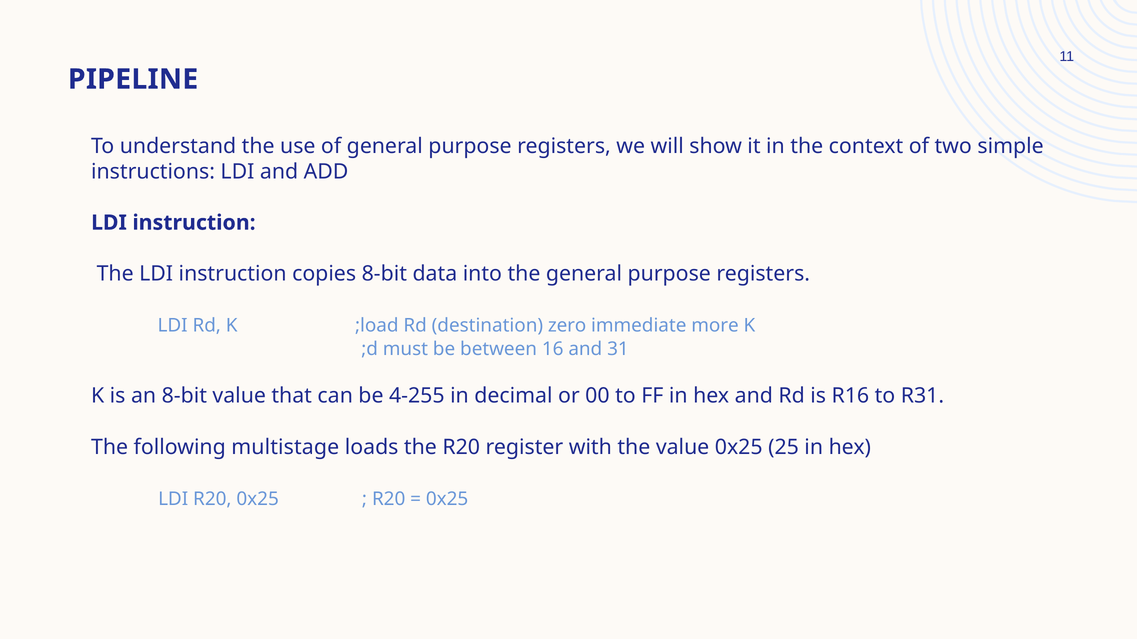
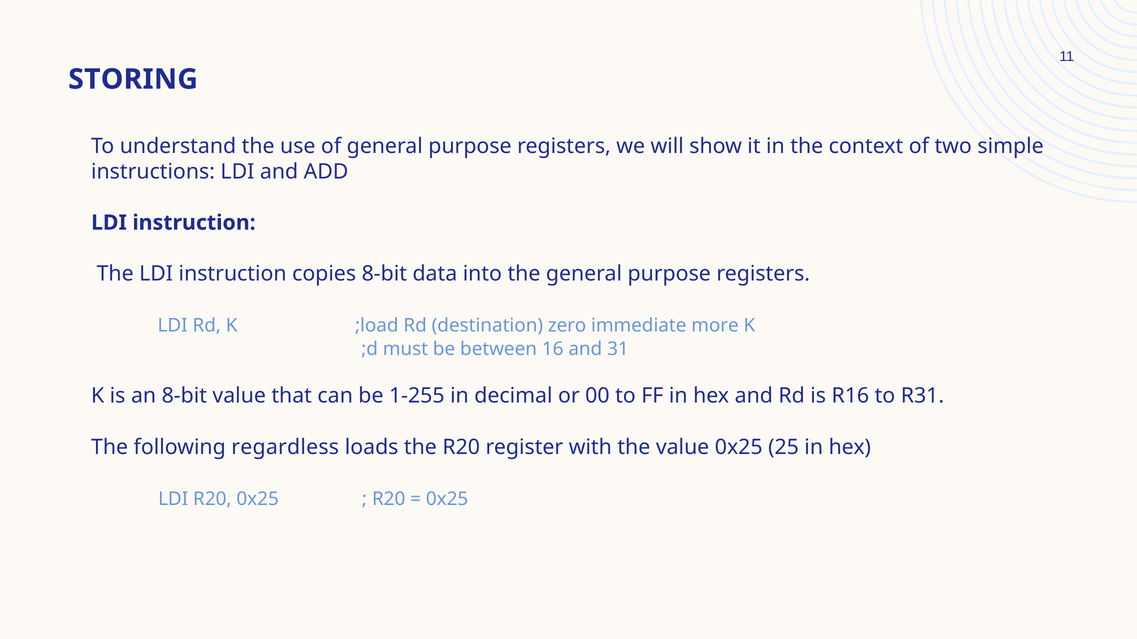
PIPELINE: PIPELINE -> STORING
4-255: 4-255 -> 1-255
multistage: multistage -> regardless
